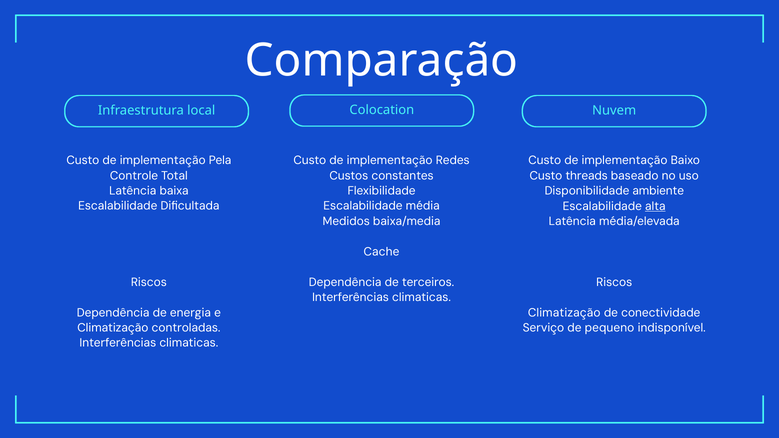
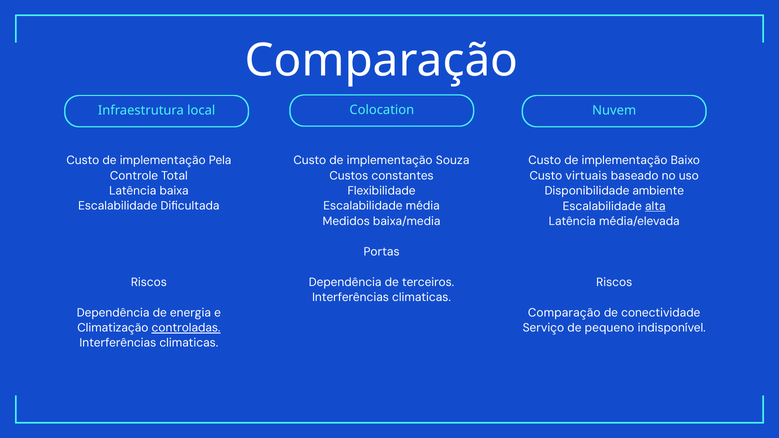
Redes: Redes -> Souza
threads: threads -> virtuais
Cache: Cache -> Portas
Climatização at (564, 313): Climatização -> Comparação
controladas underline: none -> present
